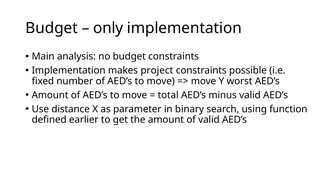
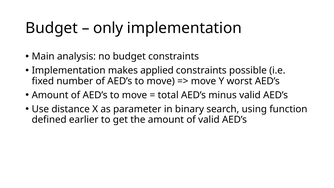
project: project -> applied
